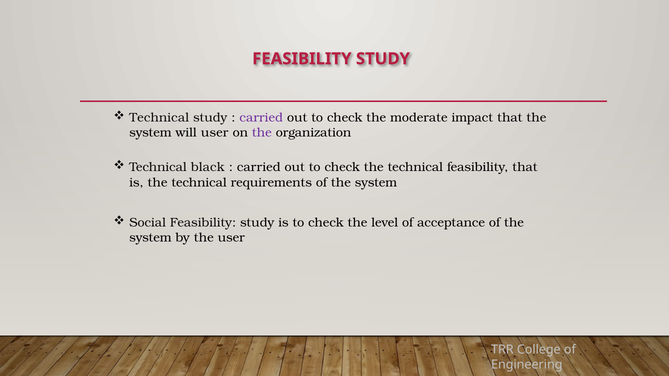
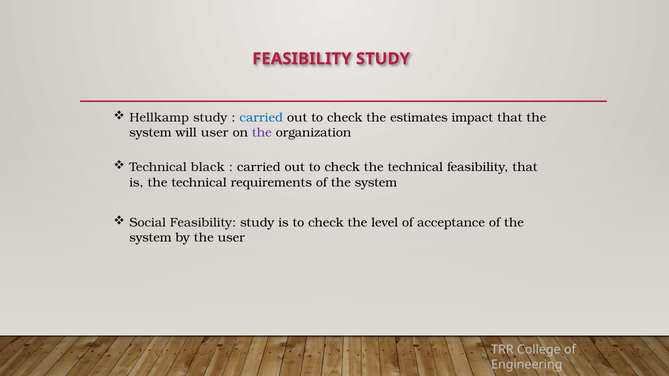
Technical at (159, 118): Technical -> Hellkamp
carried at (261, 118) colour: purple -> blue
moderate: moderate -> estimates
